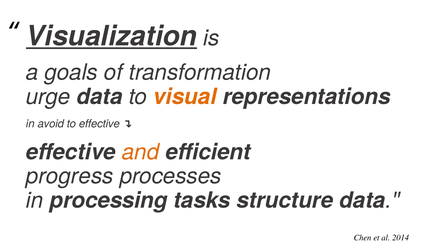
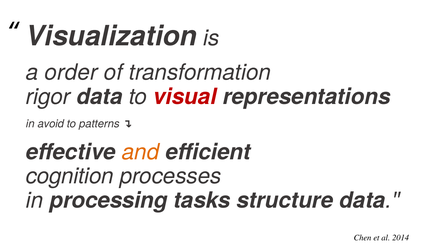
Visualization underline: present -> none
goals: goals -> order
urge: urge -> rigor
visual colour: orange -> red
to effective: effective -> patterns
progress: progress -> cognition
